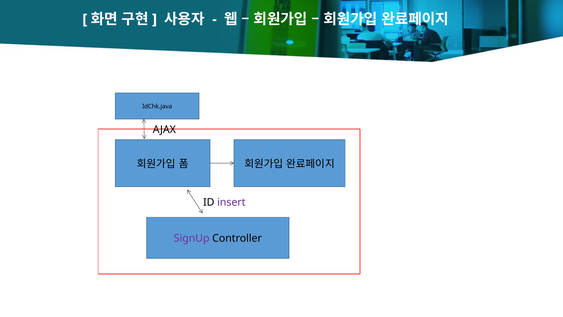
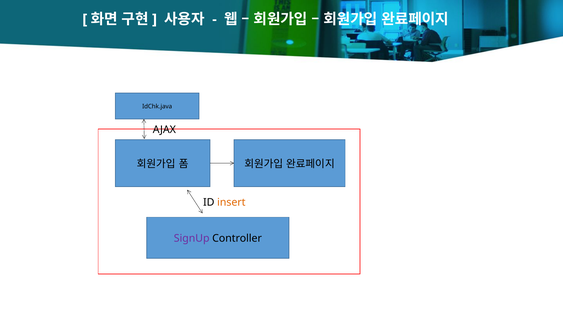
insert colour: purple -> orange
